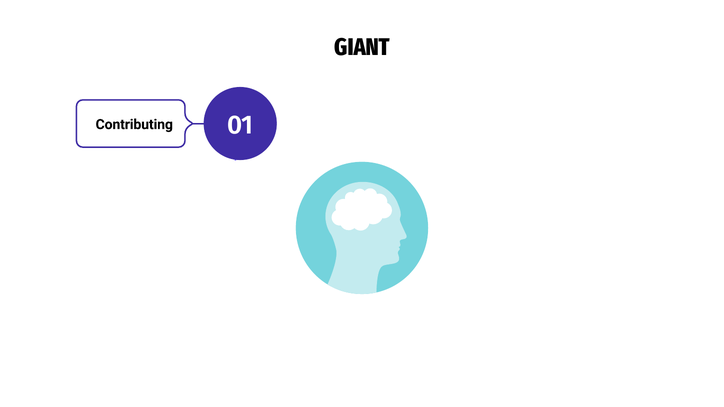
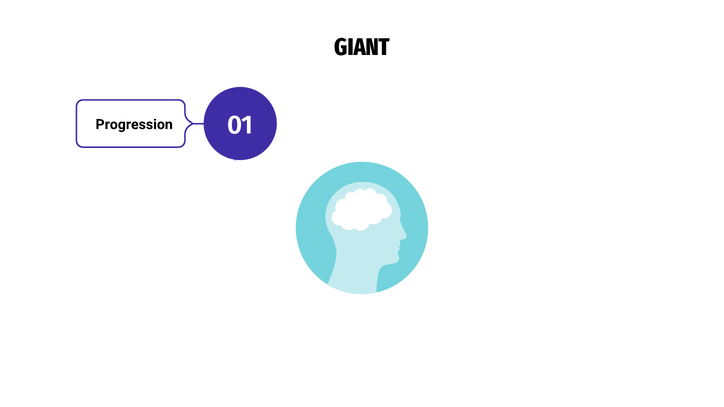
Contributing: Contributing -> Progression
